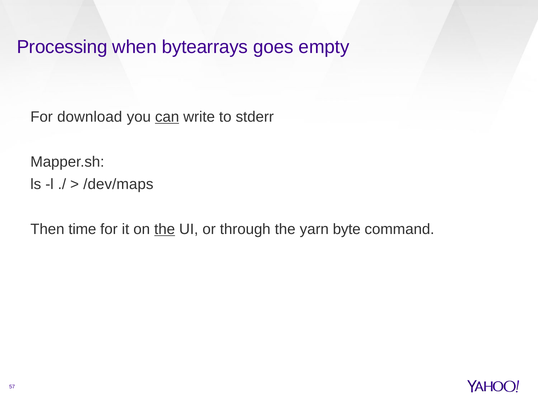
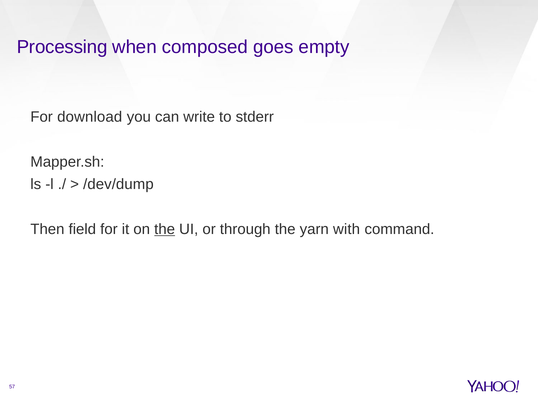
bytearrays: bytearrays -> composed
can underline: present -> none
/dev/maps: /dev/maps -> /dev/dump
time: time -> field
byte: byte -> with
